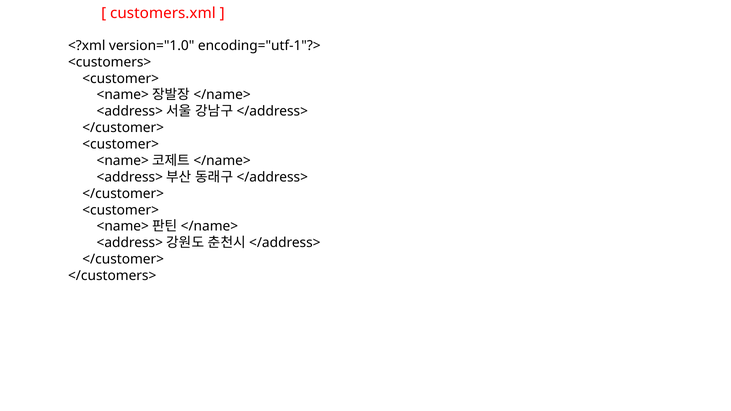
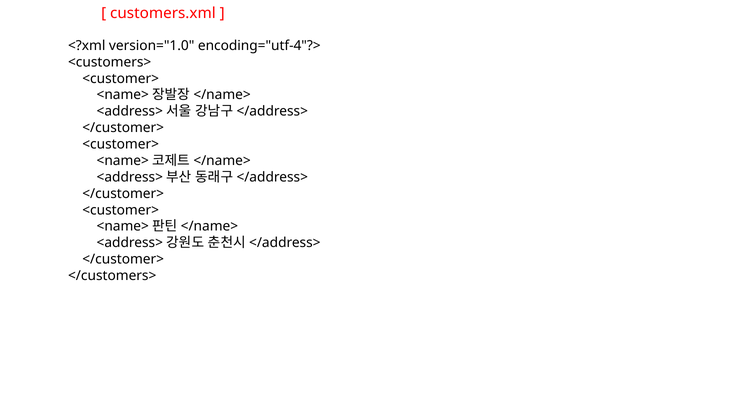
encoding="utf-1"?>: encoding="utf-1"?> -> encoding="utf-4"?>
